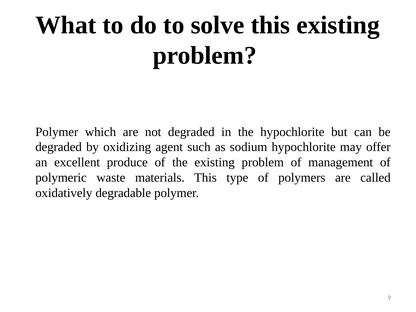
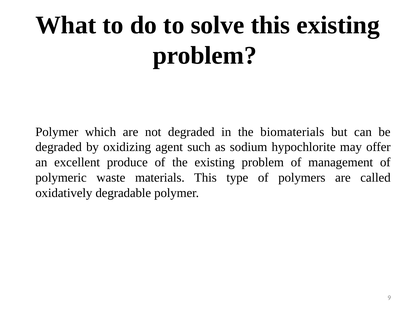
the hypochlorite: hypochlorite -> biomaterials
